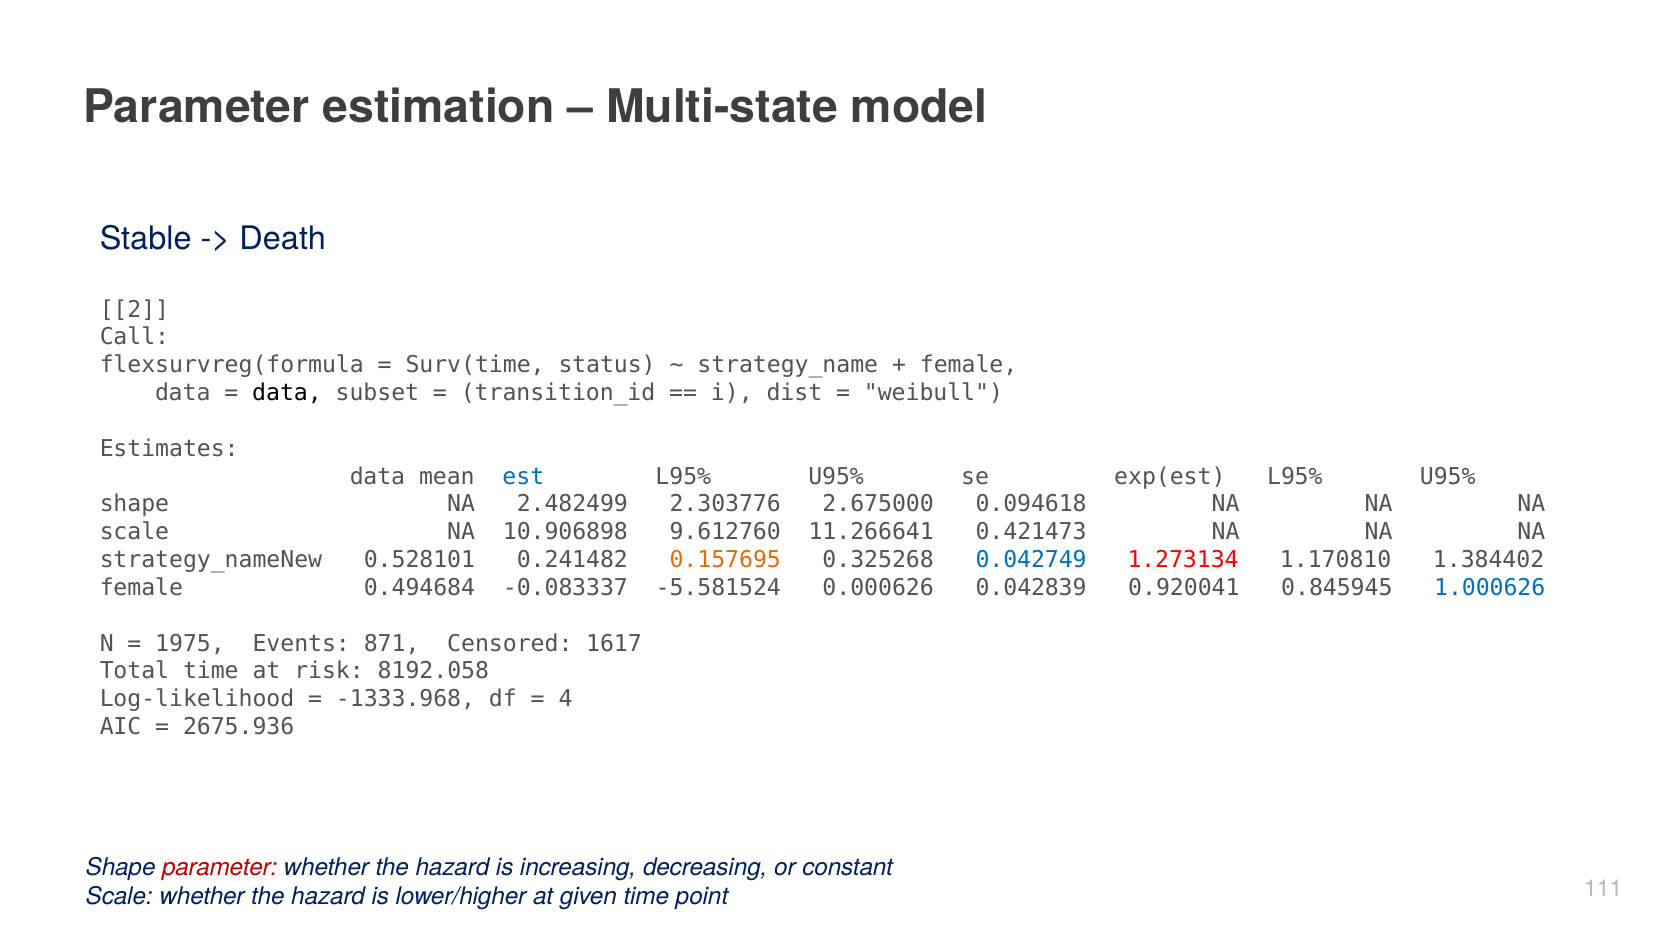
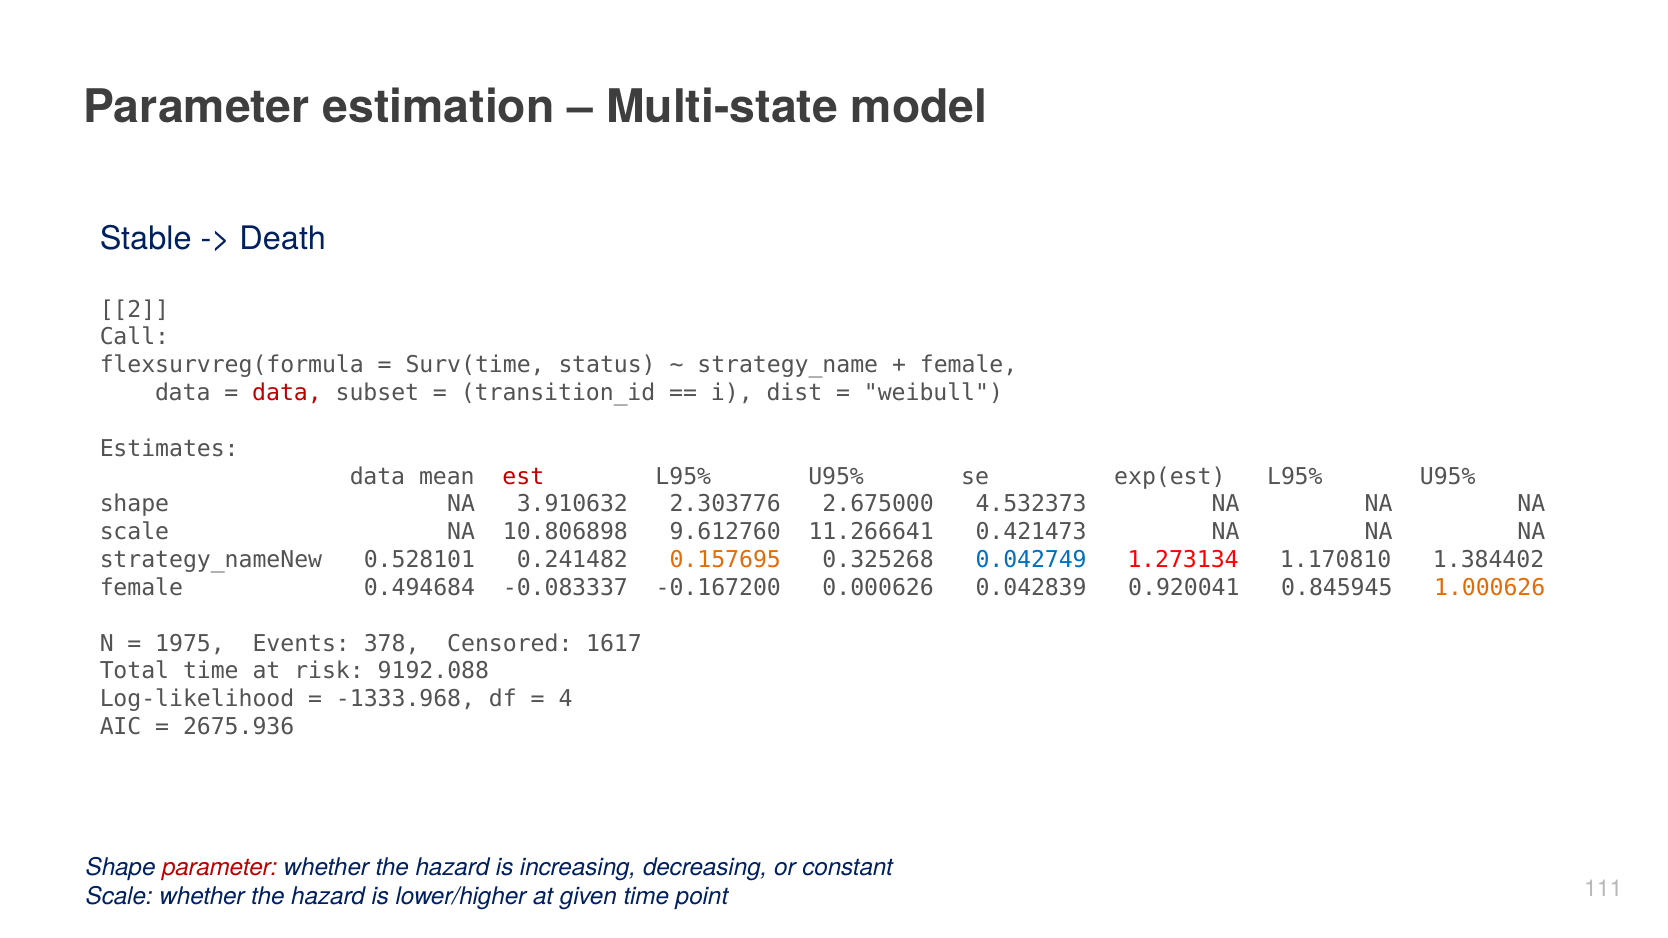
data at (287, 393) colour: black -> red
est colour: blue -> red
2.482499: 2.482499 -> 3.910632
0.094618: 0.094618 -> 4.532373
10.906898: 10.906898 -> 10.806898
-5.581524: -5.581524 -> -0.167200
1.000626 colour: blue -> orange
871: 871 -> 378
8192.058: 8192.058 -> 9192.088
